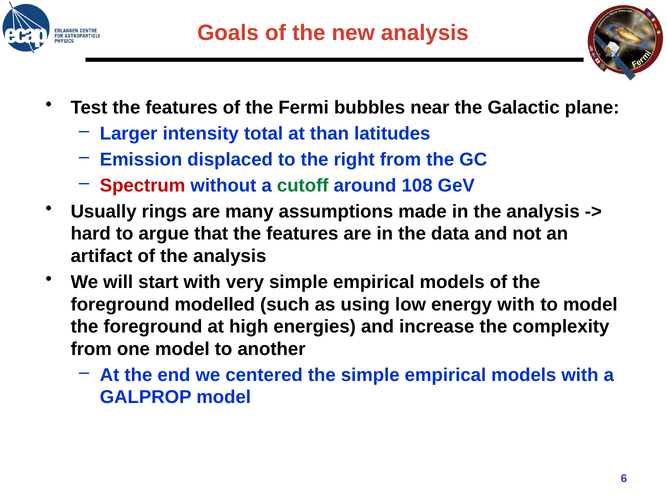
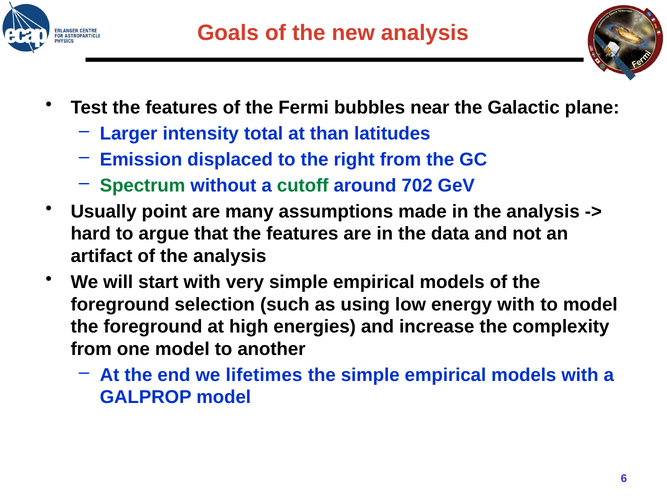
Spectrum colour: red -> green
108: 108 -> 702
rings: rings -> point
modelled: modelled -> selection
centered: centered -> lifetimes
